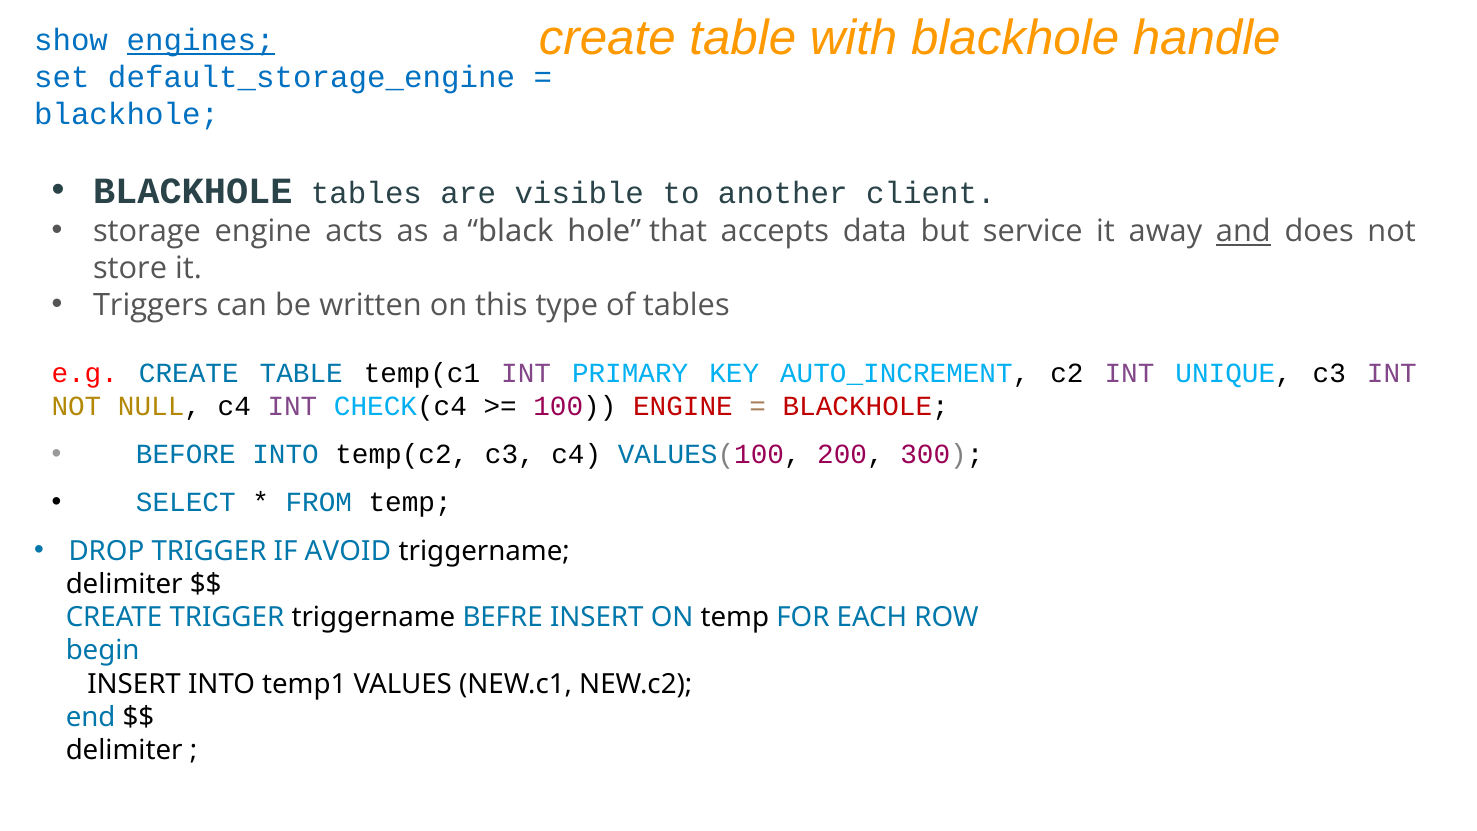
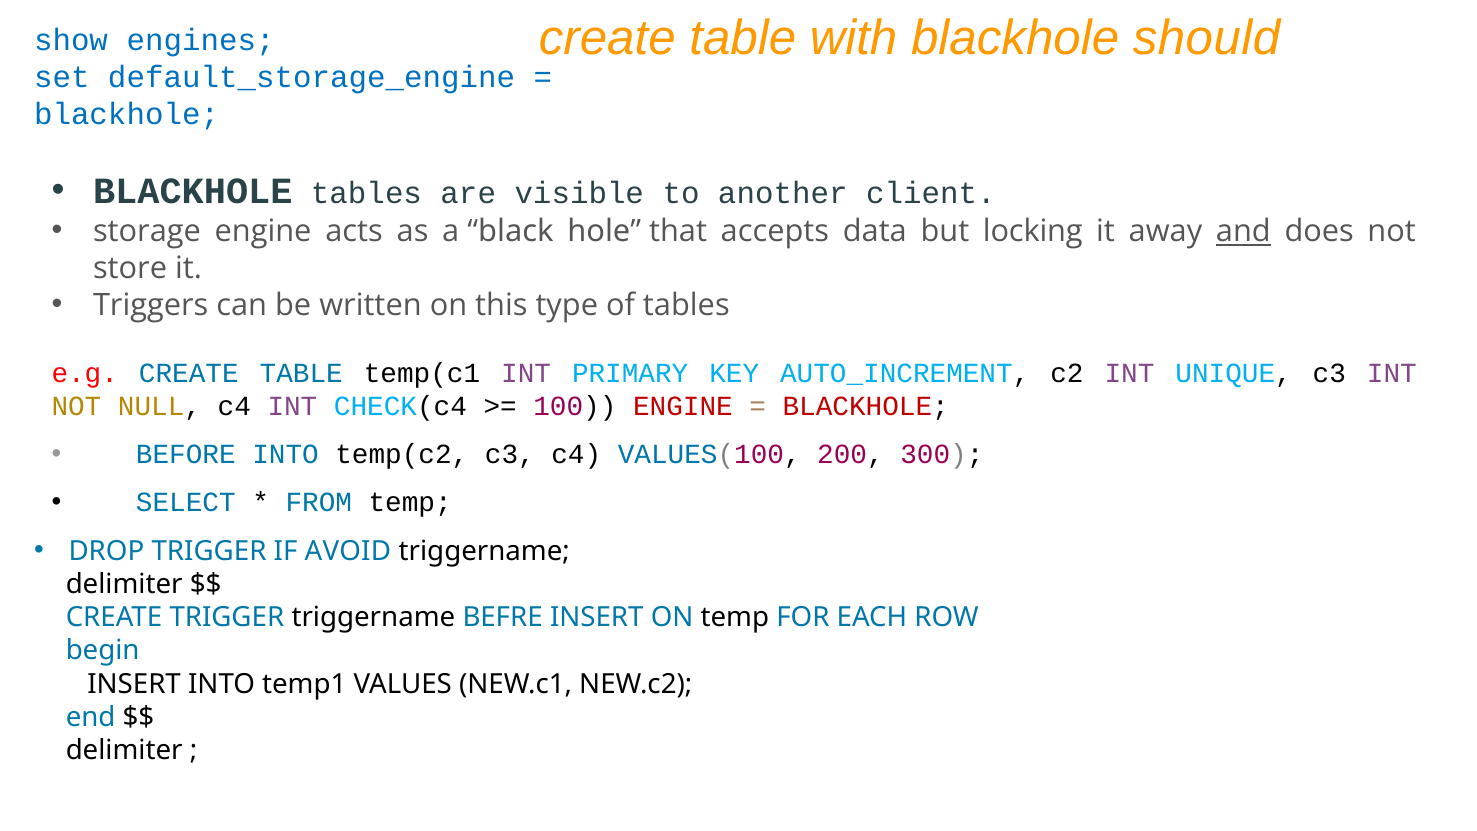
handle: handle -> should
engines underline: present -> none
service: service -> locking
